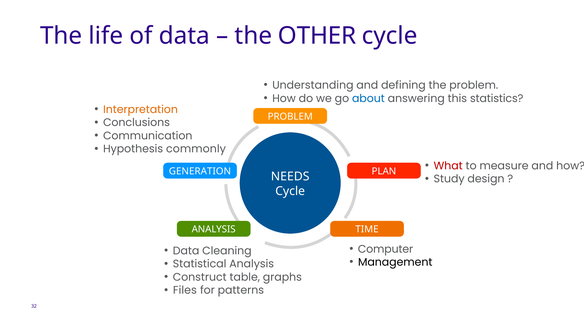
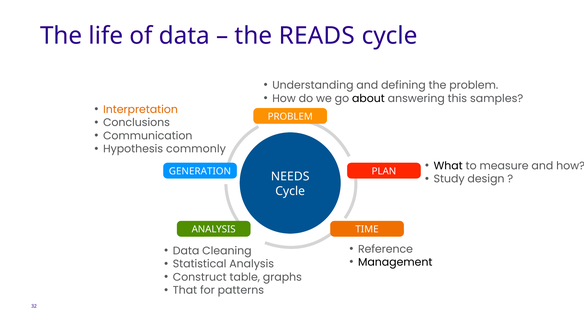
OTHER: OTHER -> READS
about colour: blue -> black
statistics: statistics -> samples
What colour: red -> black
Computer: Computer -> Reference
Files: Files -> That
